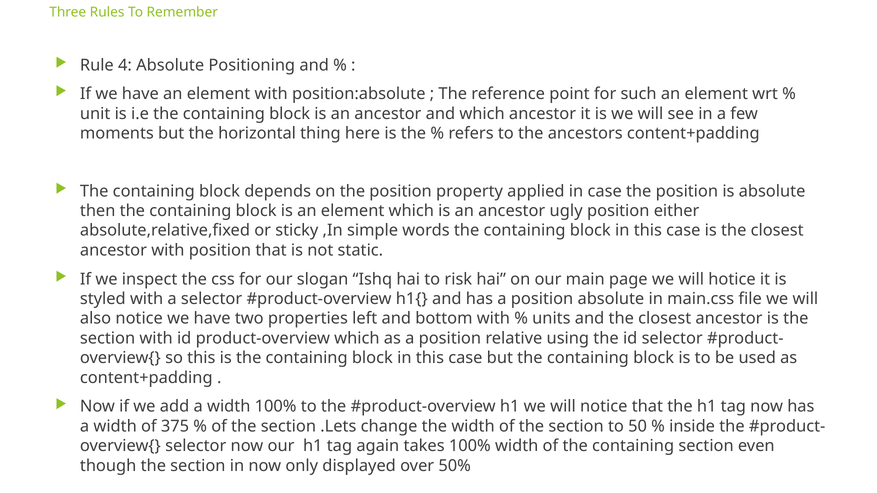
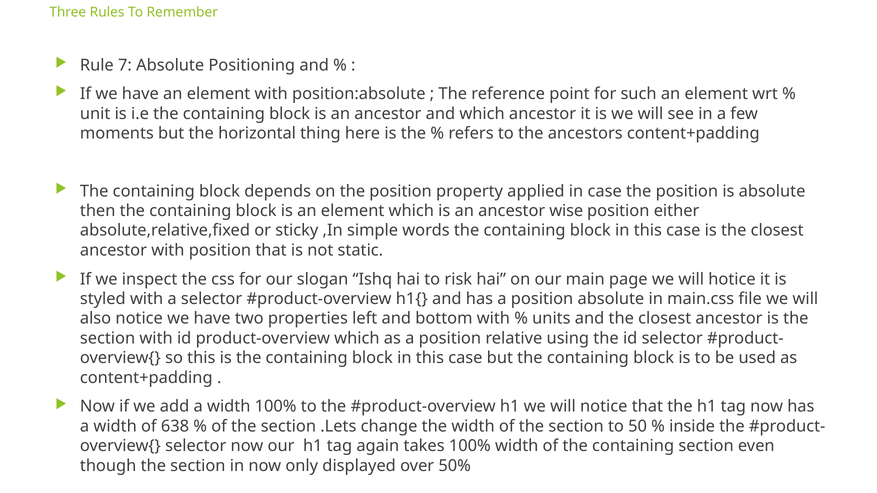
4: 4 -> 7
ugly: ugly -> wise
375: 375 -> 638
